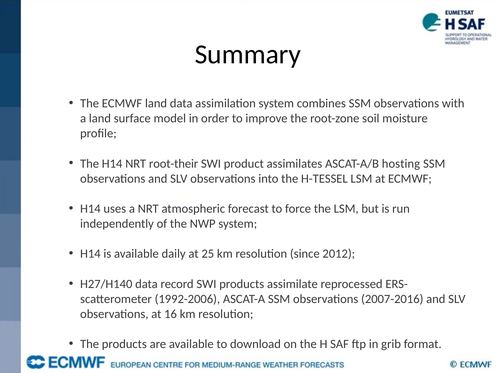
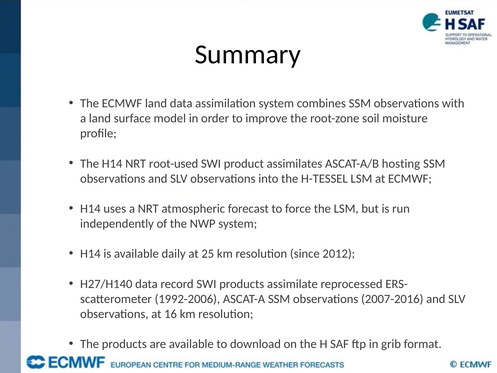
root-their: root-their -> root-used
